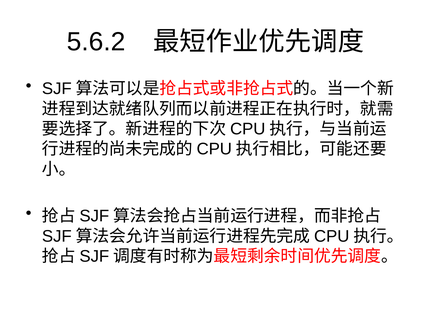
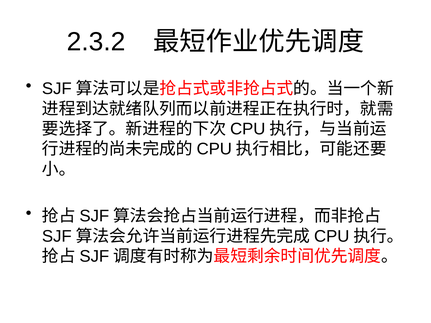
5.6.2: 5.6.2 -> 2.3.2
